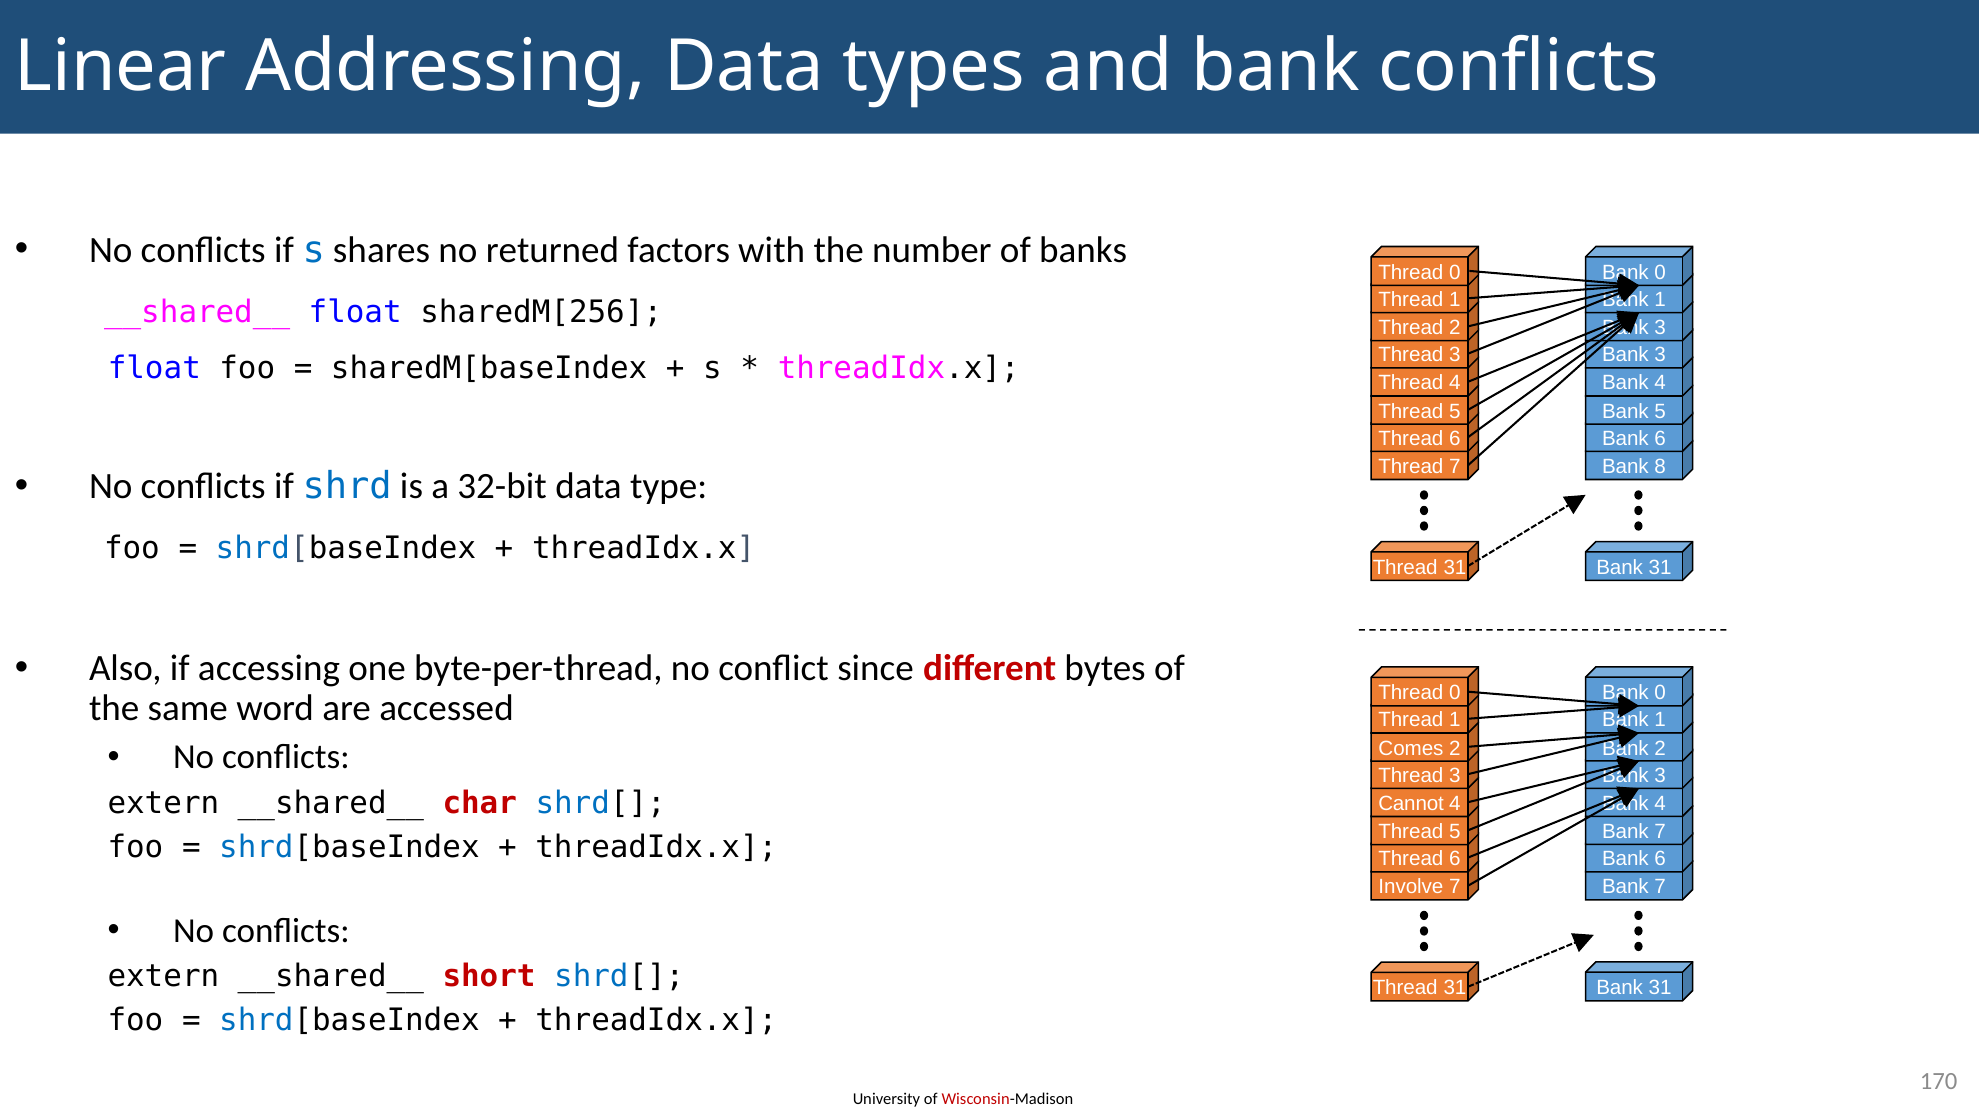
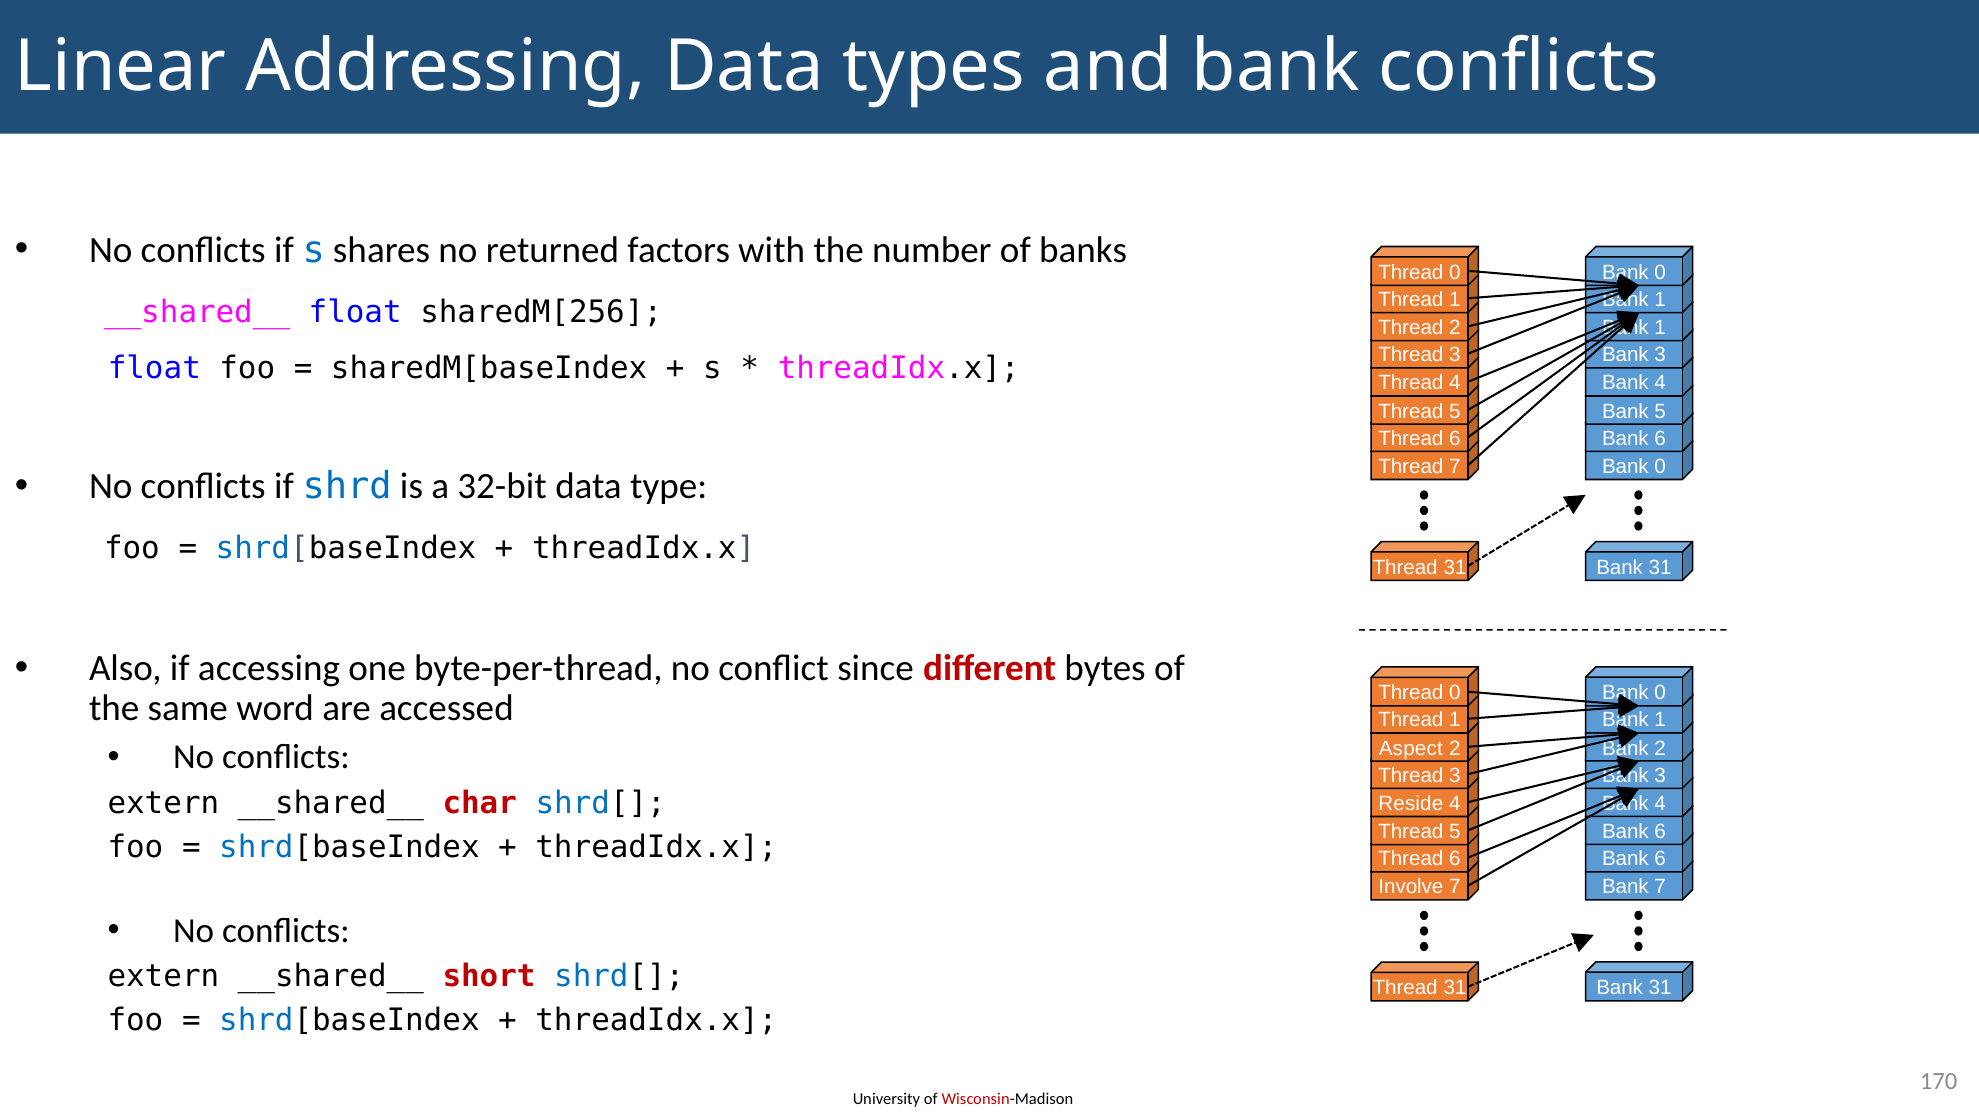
3 at (1660, 328): 3 -> 1
8 at (1660, 467): 8 -> 0
Comes: Comes -> Aspect
Cannot: Cannot -> Reside
7 at (1660, 832): 7 -> 6
